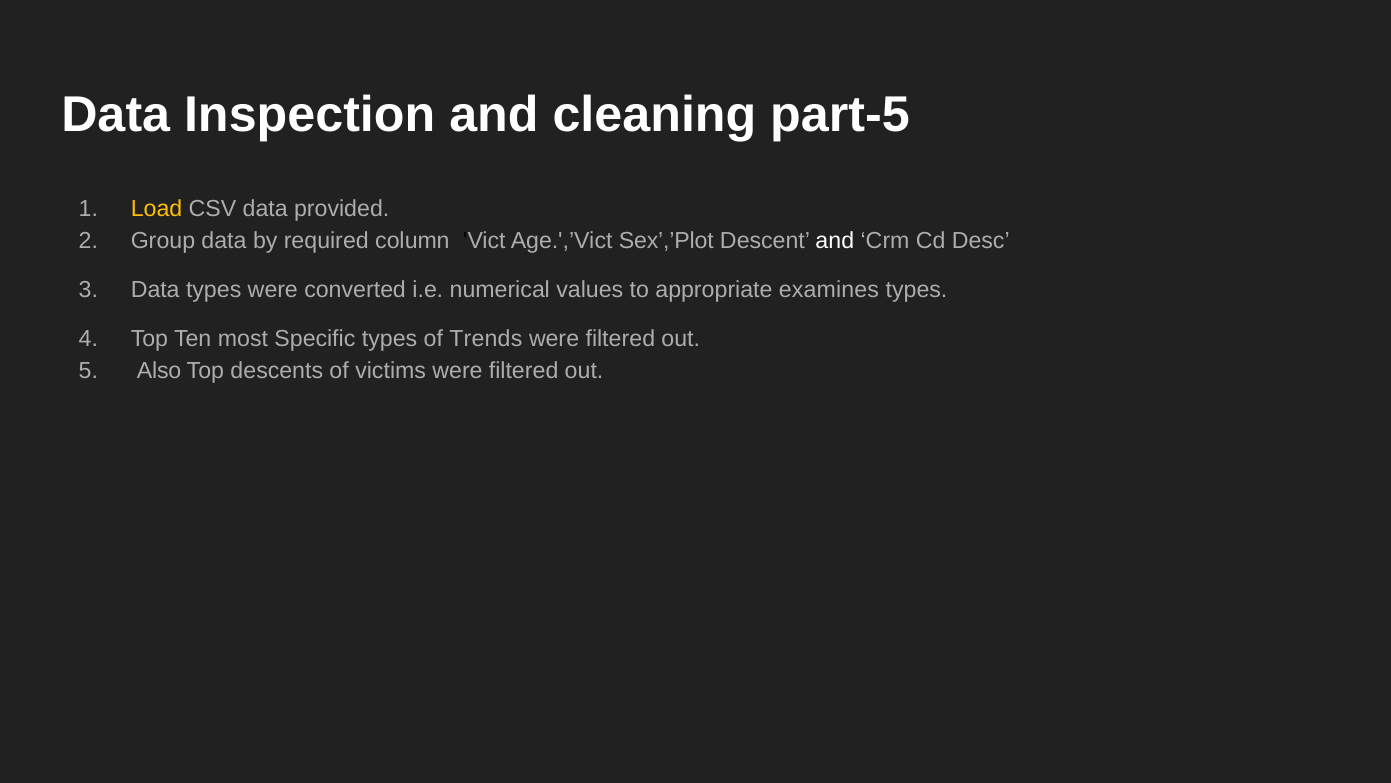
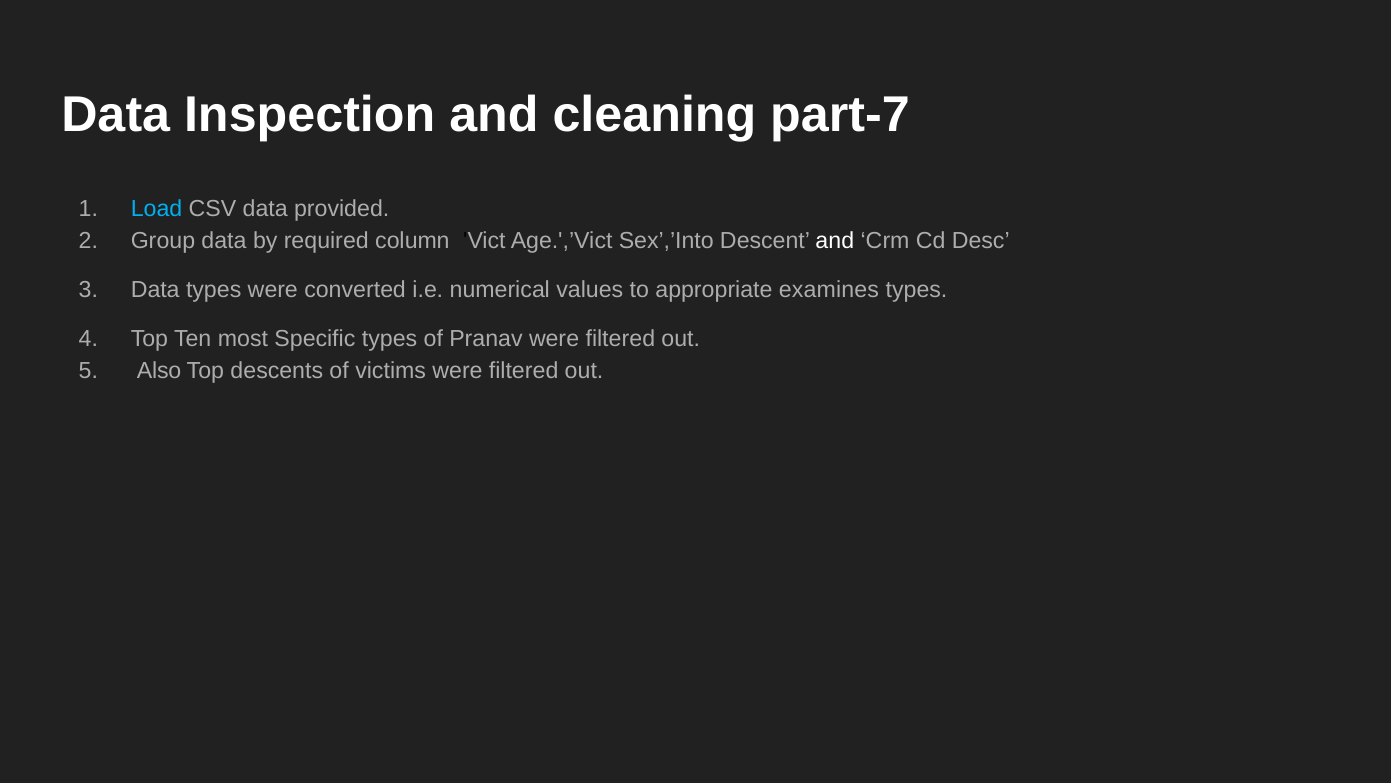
part-5: part-5 -> part-7
Load colour: yellow -> light blue
Sex’,’Plot: Sex’,’Plot -> Sex’,’Into
Trends: Trends -> Pranav
